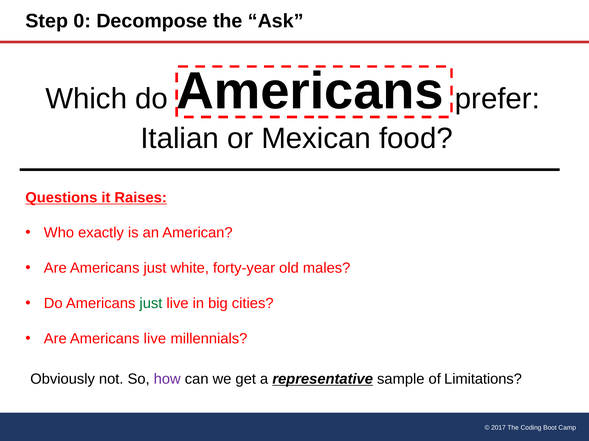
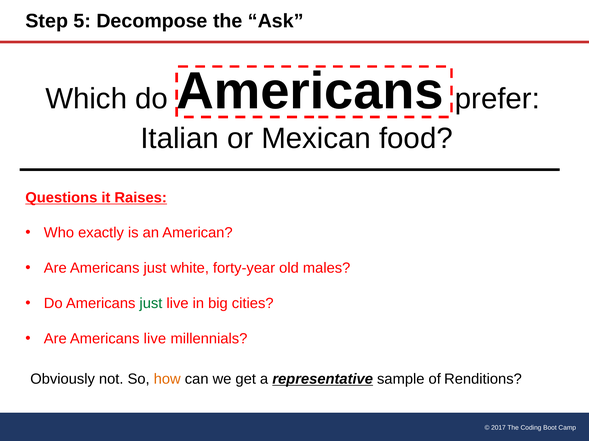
0: 0 -> 5
how colour: purple -> orange
Limitations: Limitations -> Renditions
